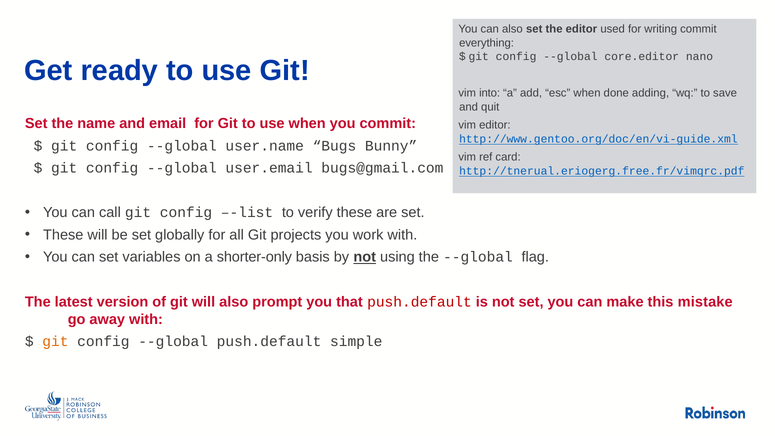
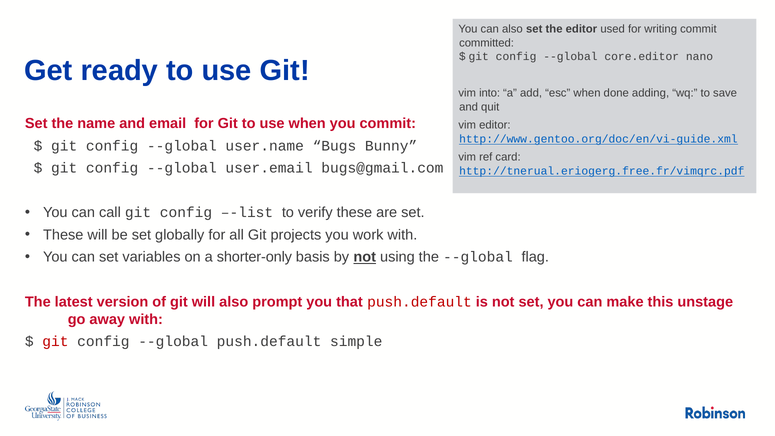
everything: everything -> committed
mistake: mistake -> unstage
git at (55, 341) colour: orange -> red
